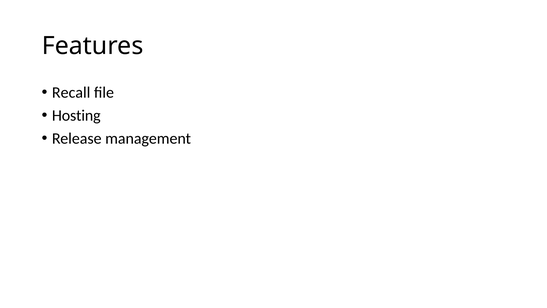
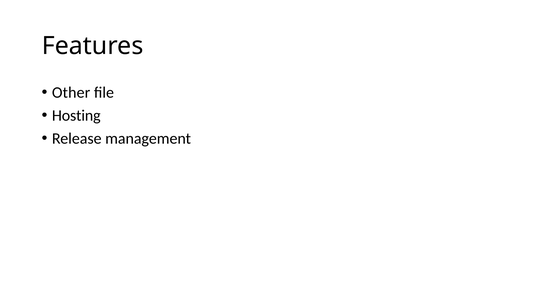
Recall: Recall -> Other
